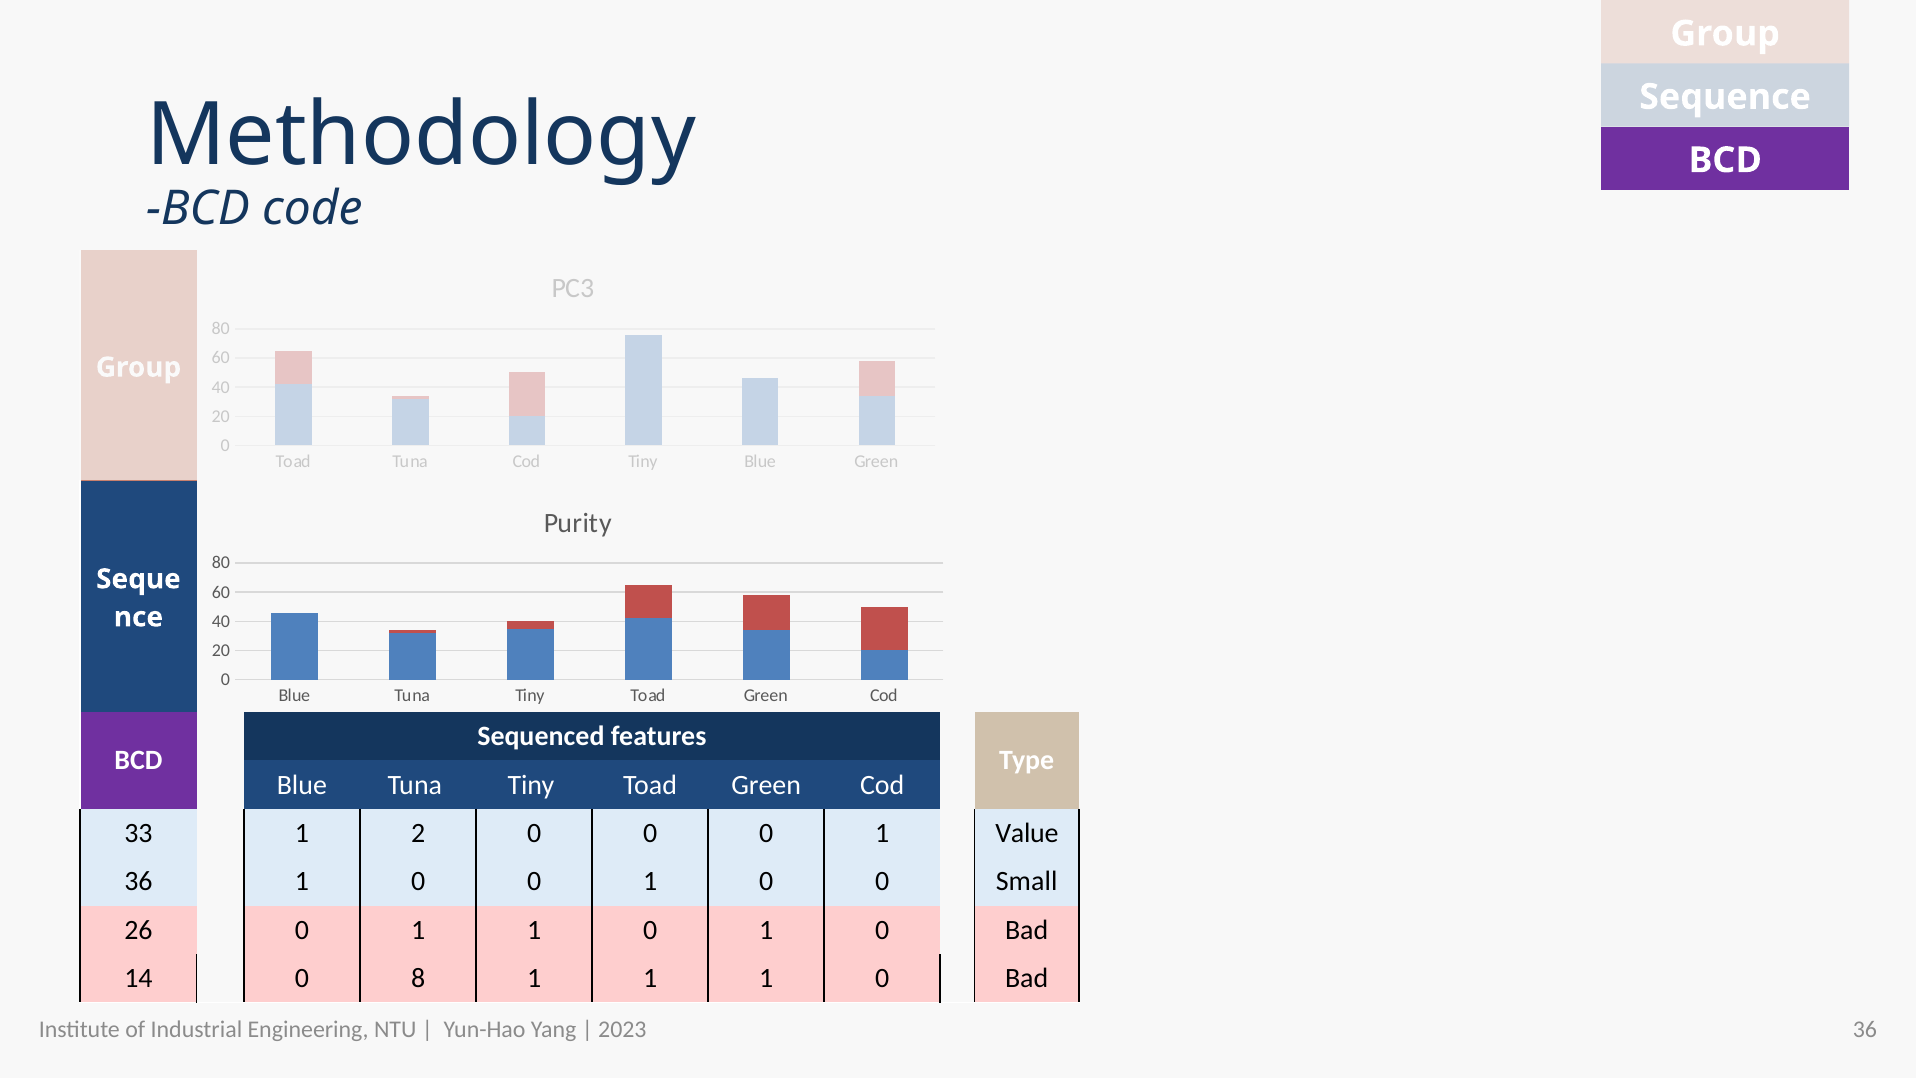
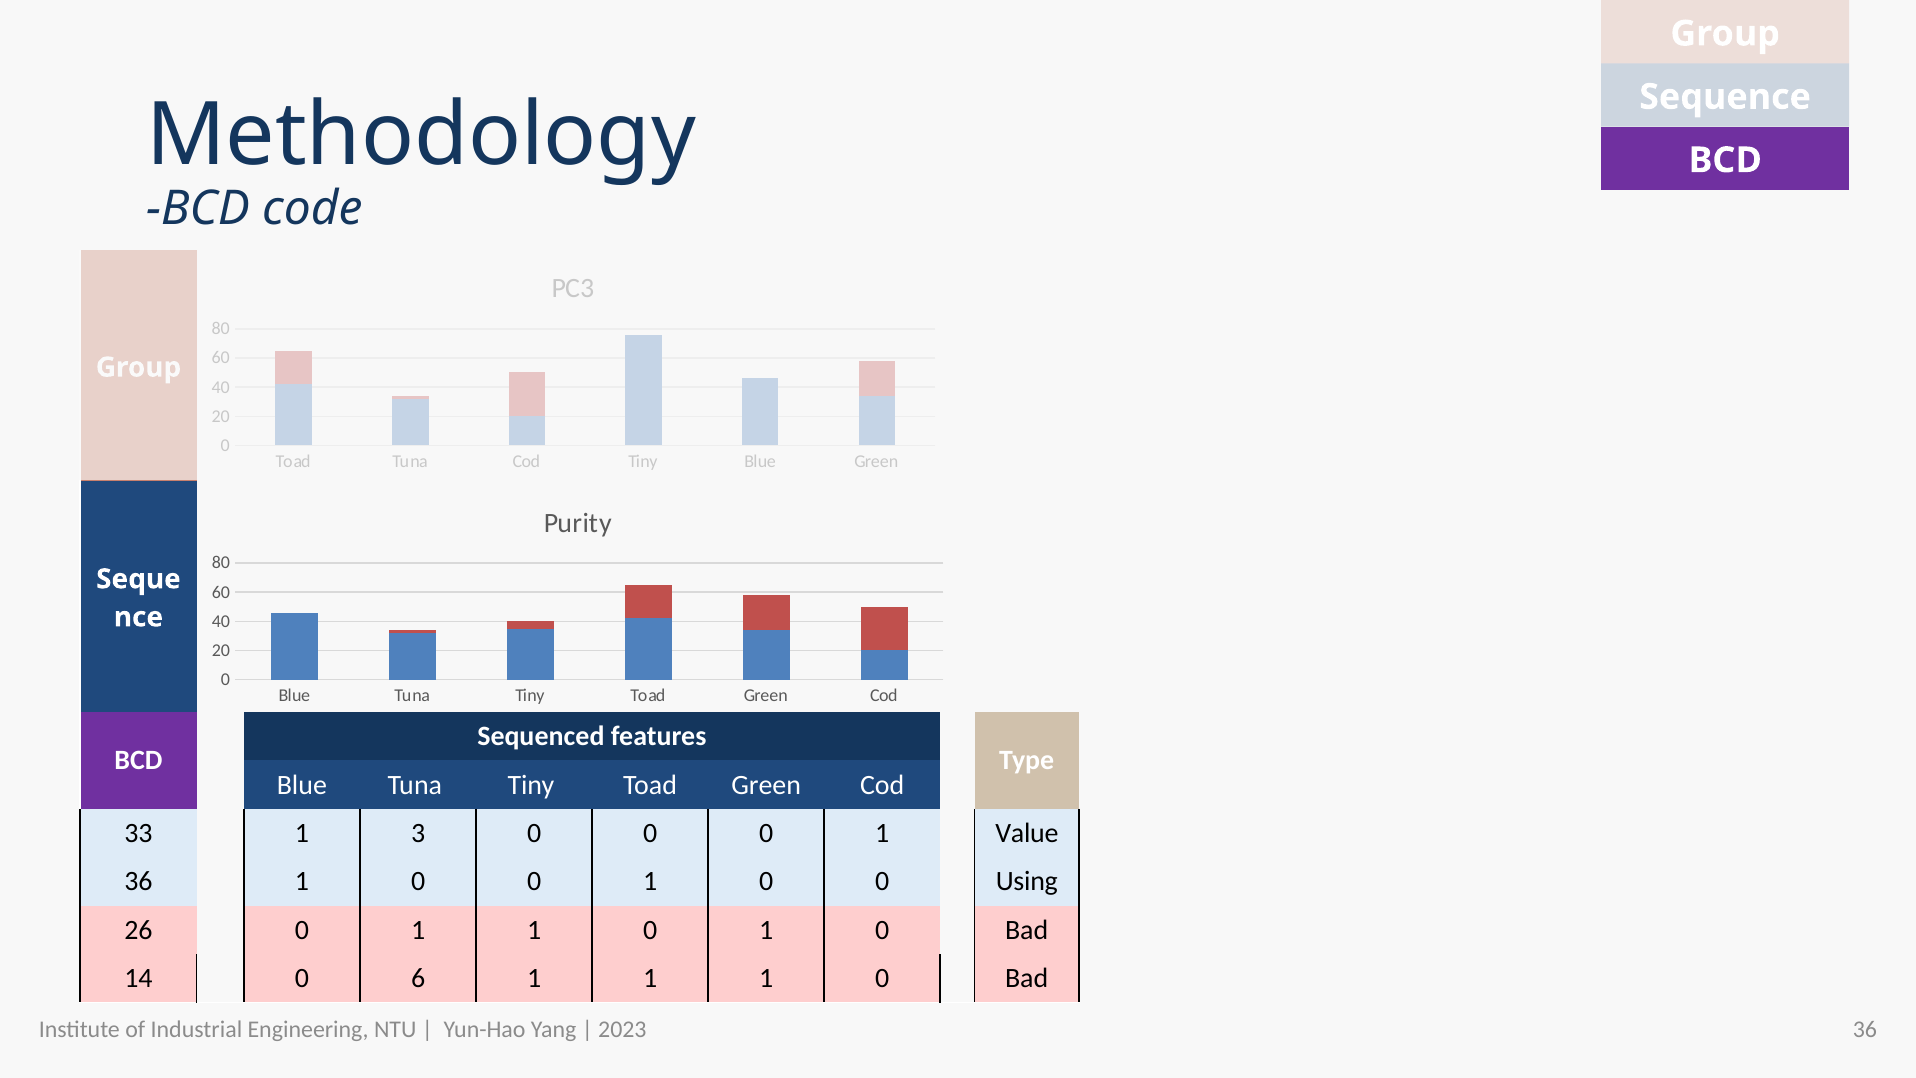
33 1 2: 2 -> 3
Small: Small -> Using
14 0 8: 8 -> 6
